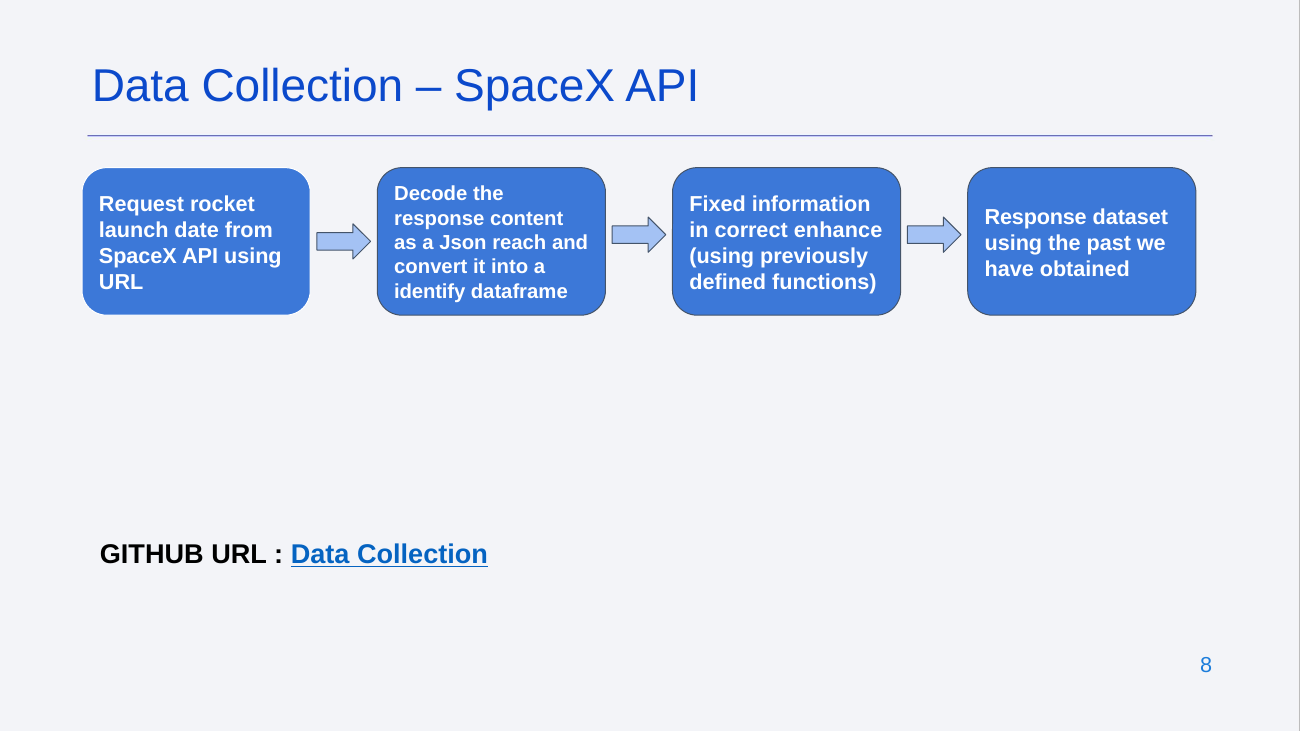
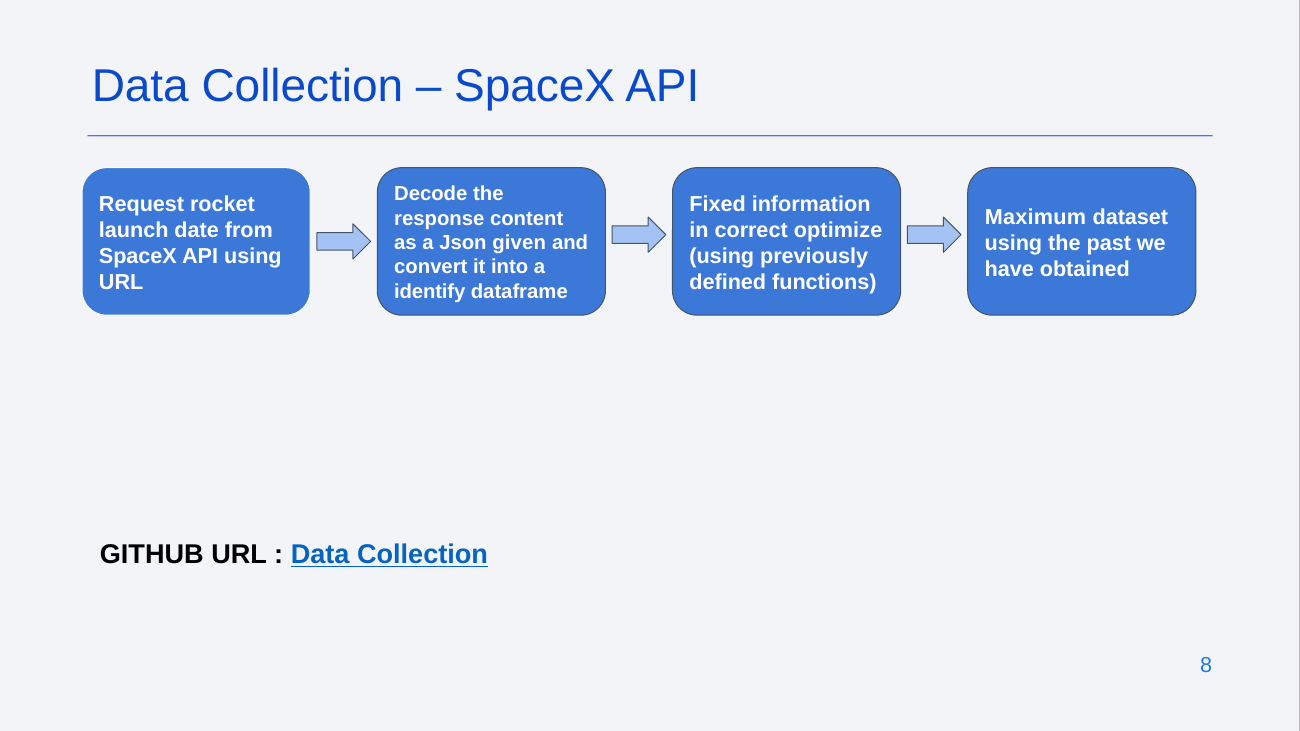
Response at (1036, 217): Response -> Maximum
enhance: enhance -> optimize
reach: reach -> given
